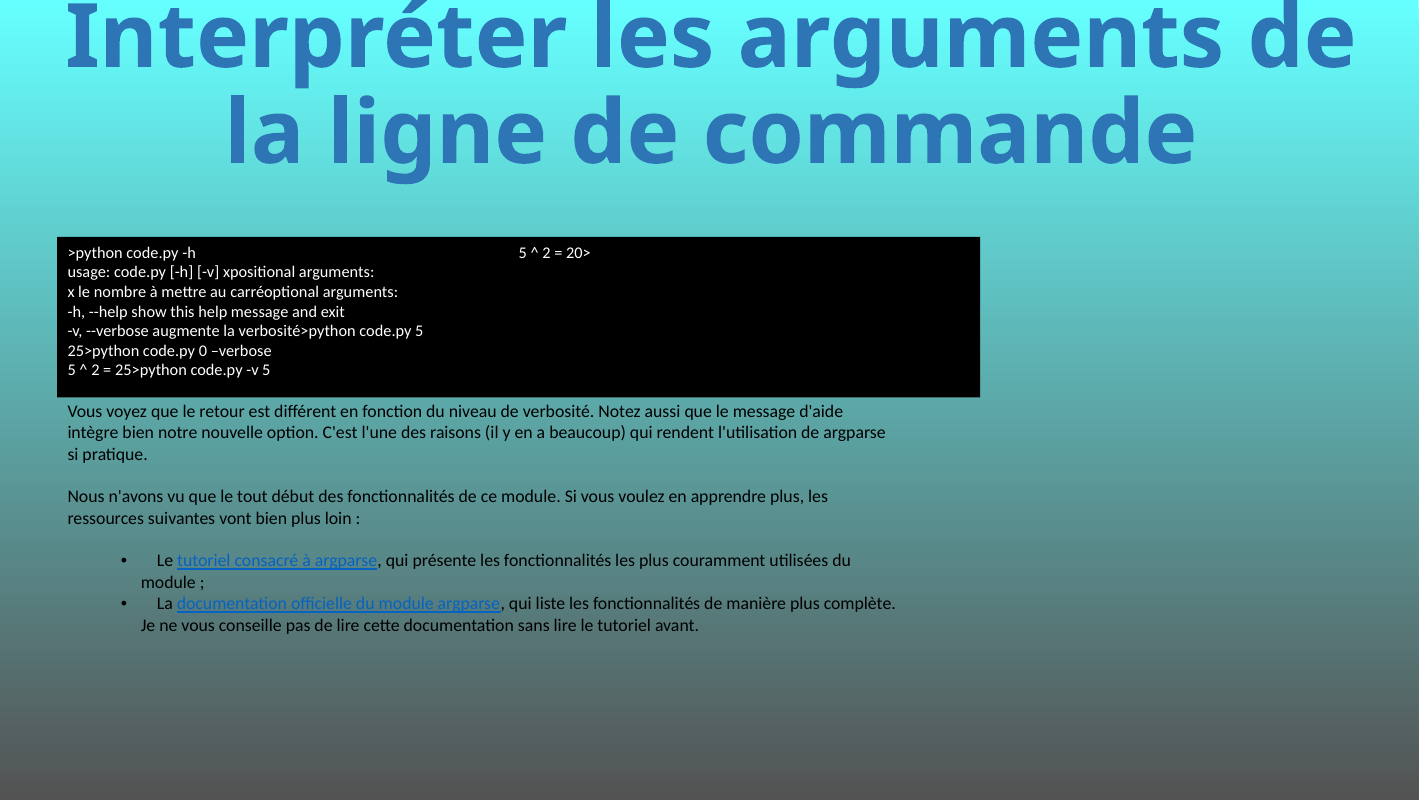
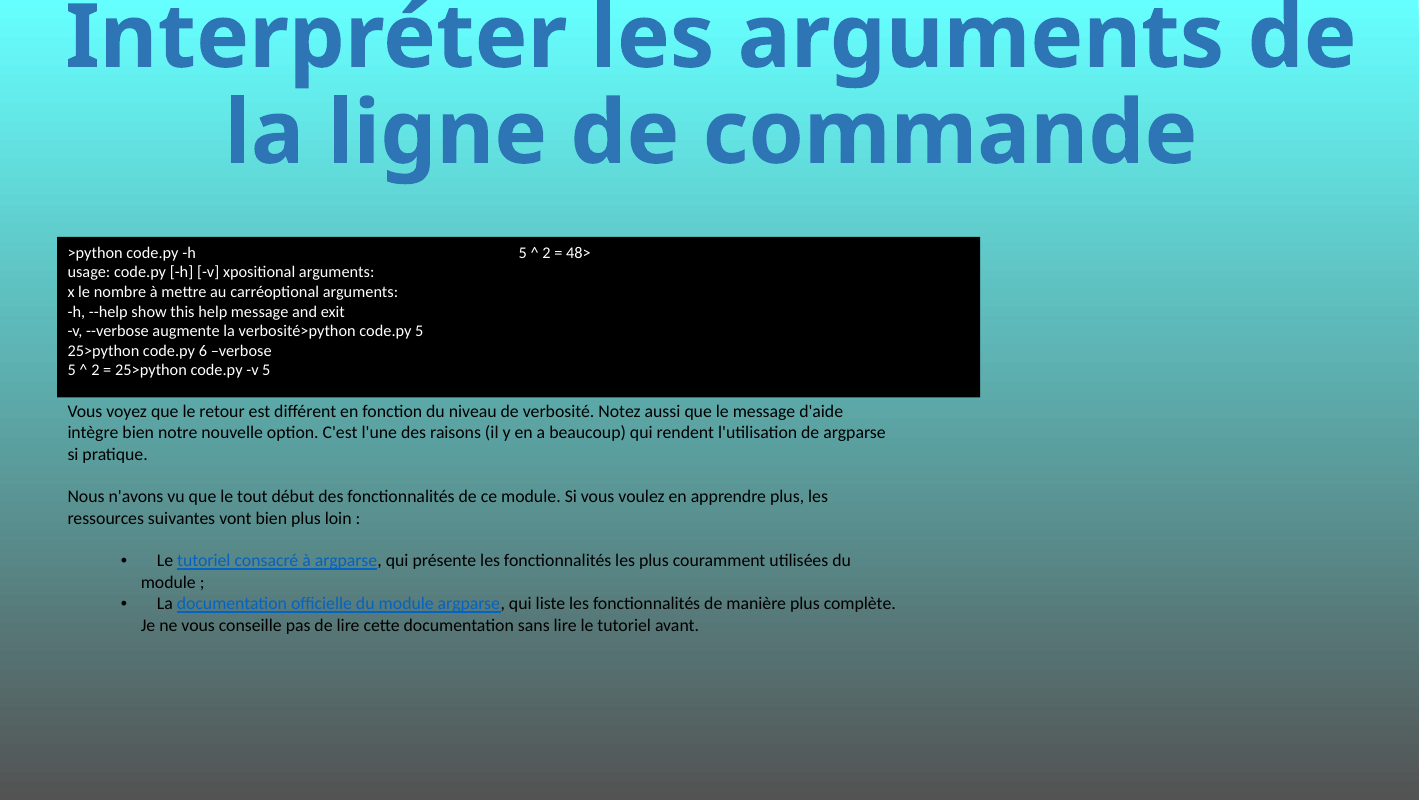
20>: 20> -> 48>
0: 0 -> 6
